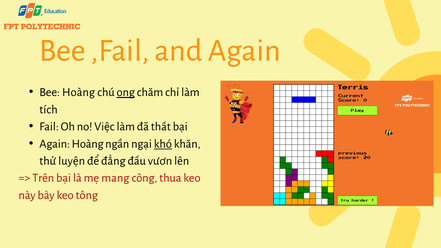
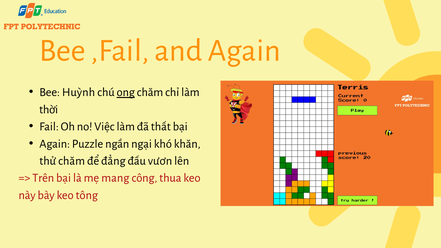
Bee Hoàng: Hoàng -> Huỳnh
tích: tích -> thời
Again Hoàng: Hoàng -> Puzzle
khó underline: present -> none
thử luyện: luyện -> chăm
